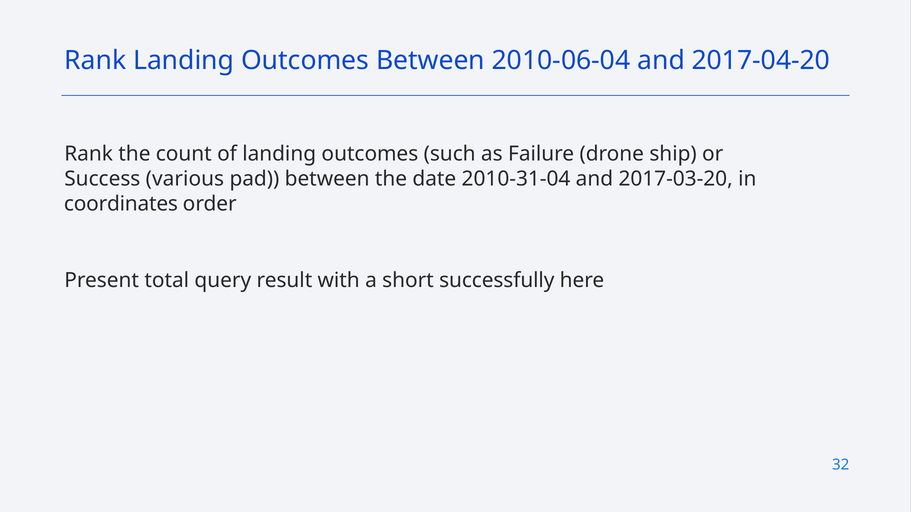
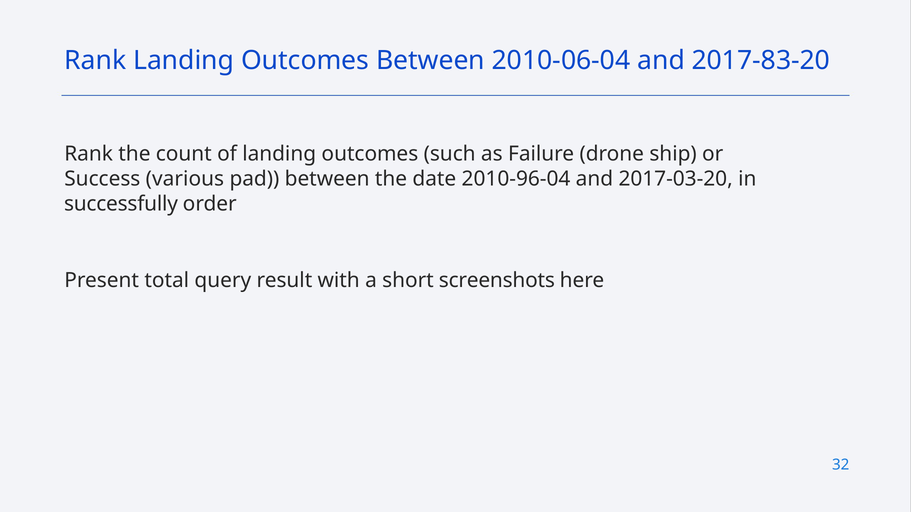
2017-04-20: 2017-04-20 -> 2017-83-20
2010-31-04: 2010-31-04 -> 2010-96-04
coordinates: coordinates -> successfully
successfully: successfully -> screenshots
